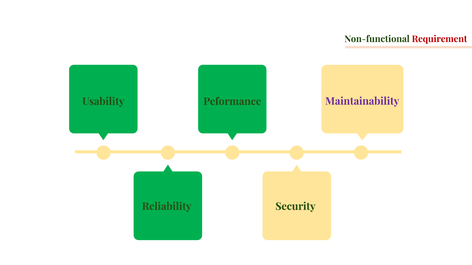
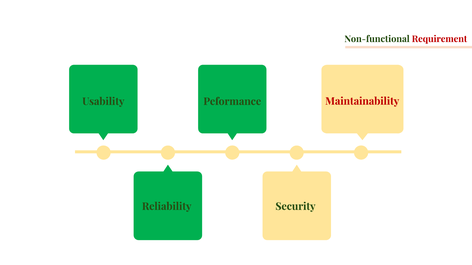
Maintainability colour: purple -> red
